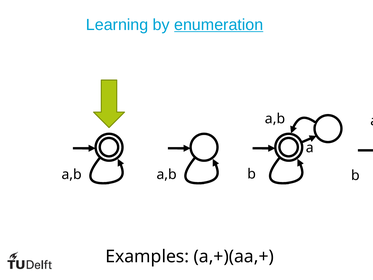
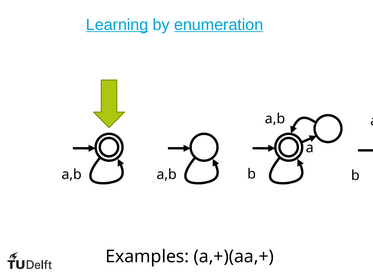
Learning underline: none -> present
